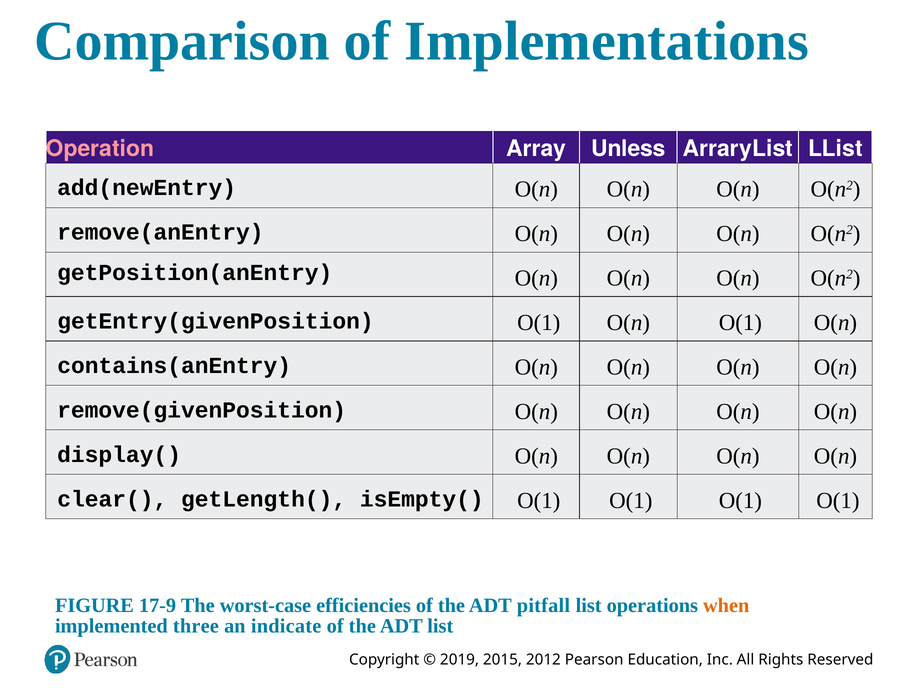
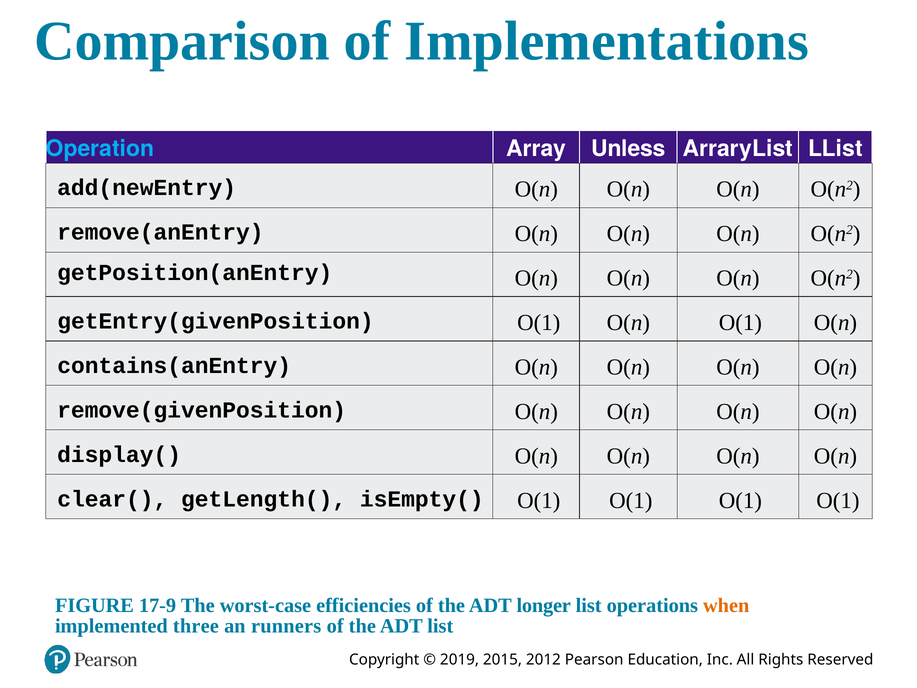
Operation colour: pink -> light blue
pitfall: pitfall -> longer
indicate: indicate -> runners
